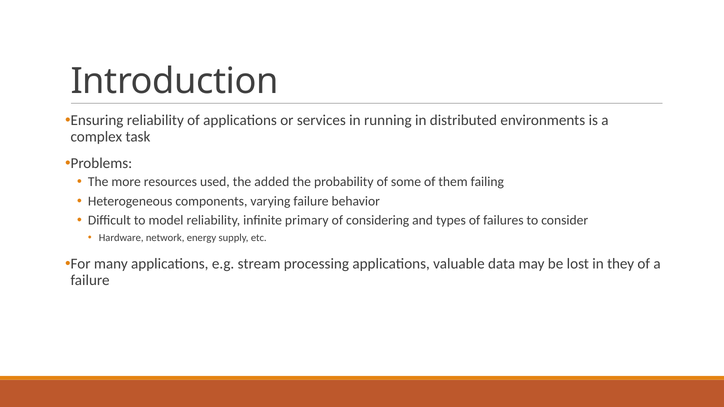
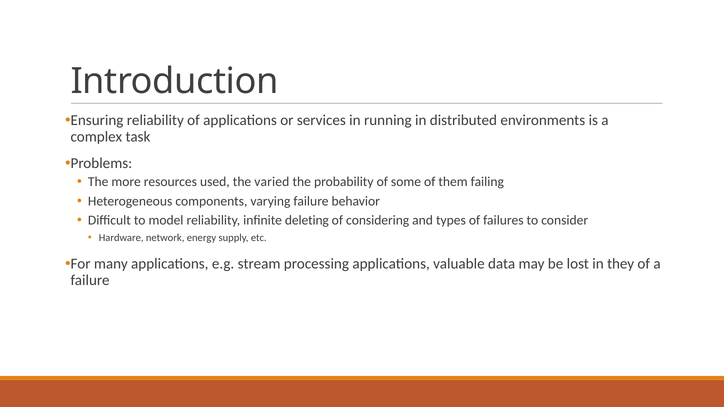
added: added -> varied
primary: primary -> deleting
